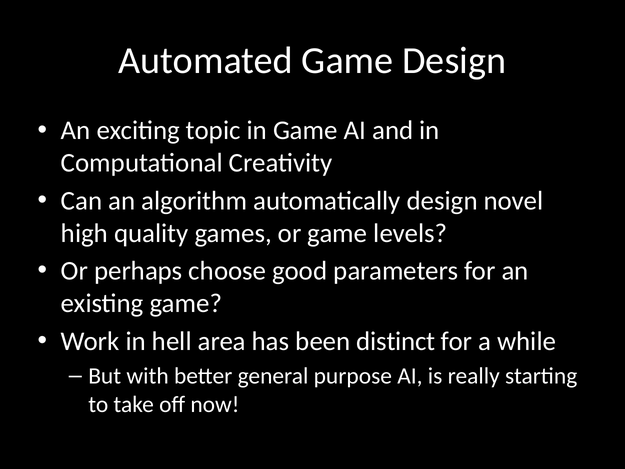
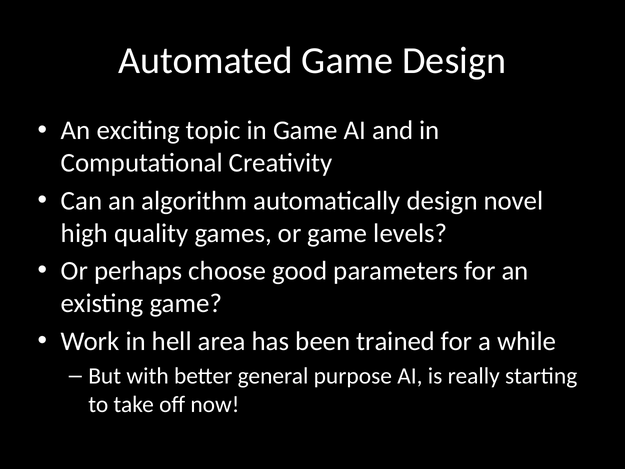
distinct: distinct -> trained
